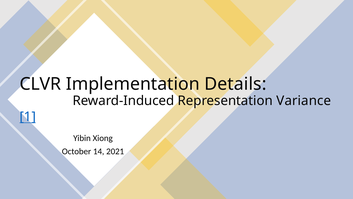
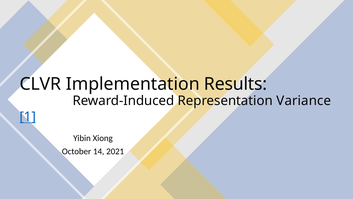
Details: Details -> Results
